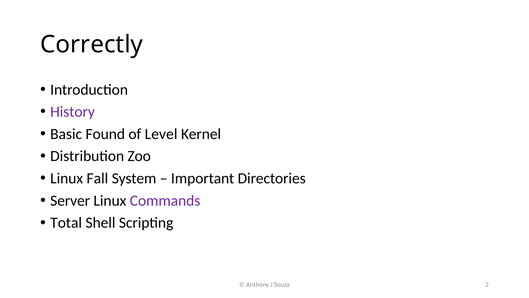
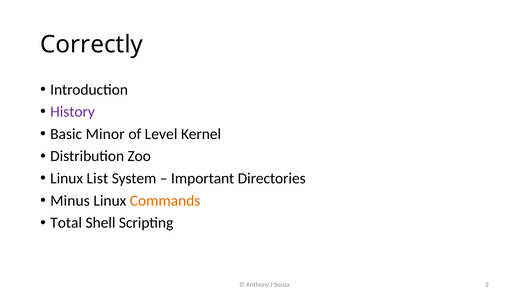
Found: Found -> Minor
Fall: Fall -> List
Server: Server -> Minus
Commands colour: purple -> orange
